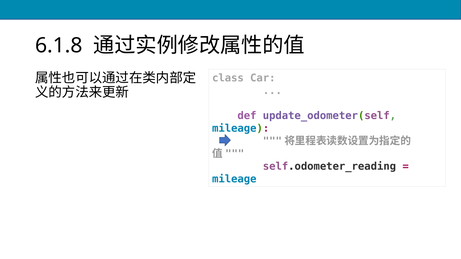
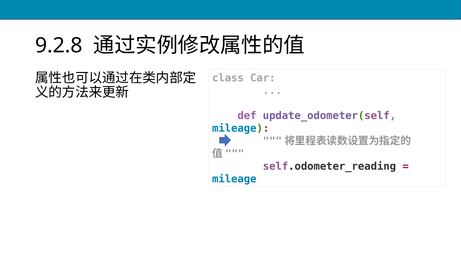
6.1.8: 6.1.8 -> 9.2.8
